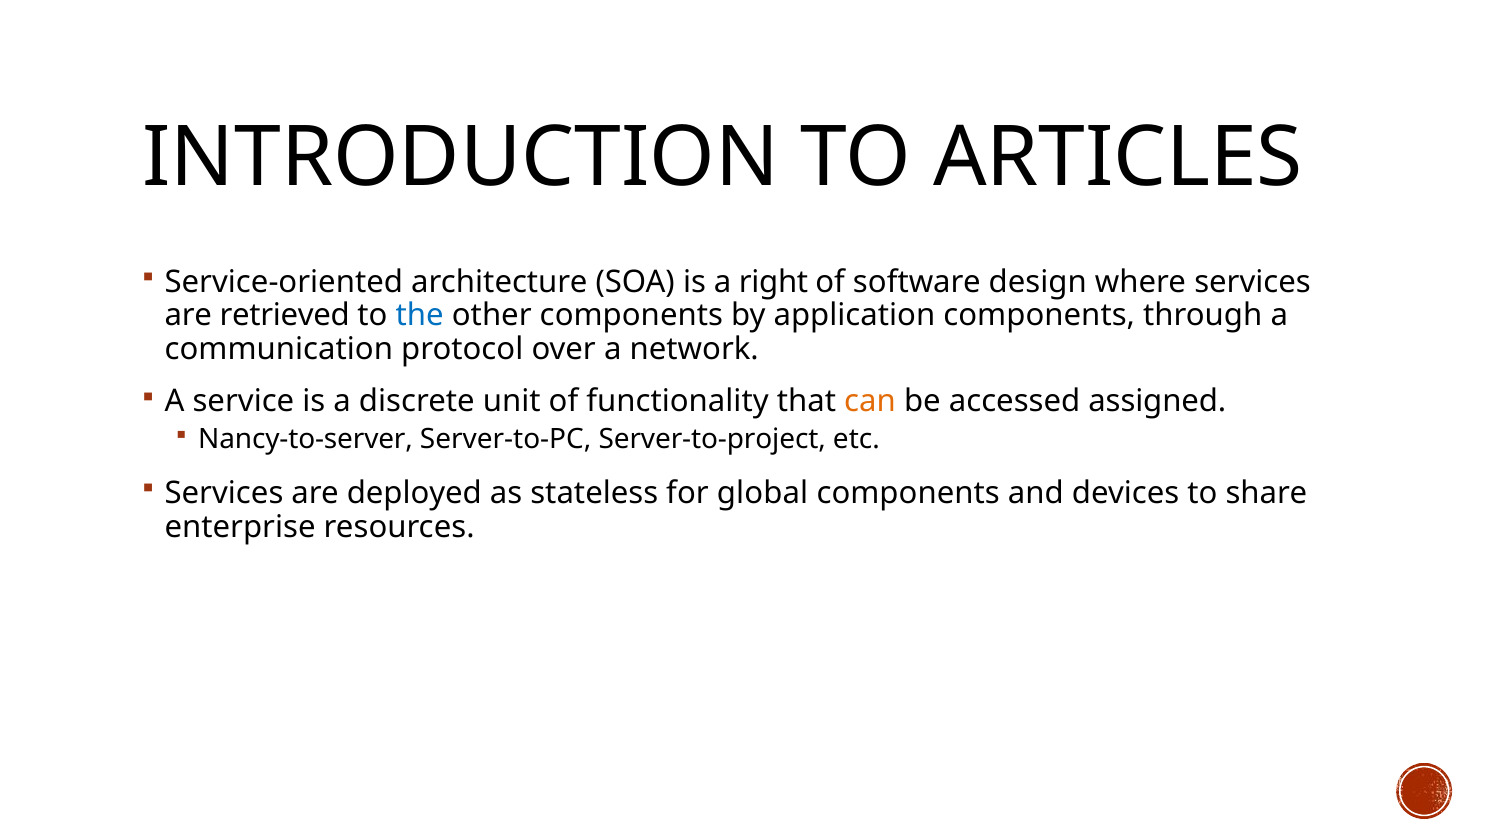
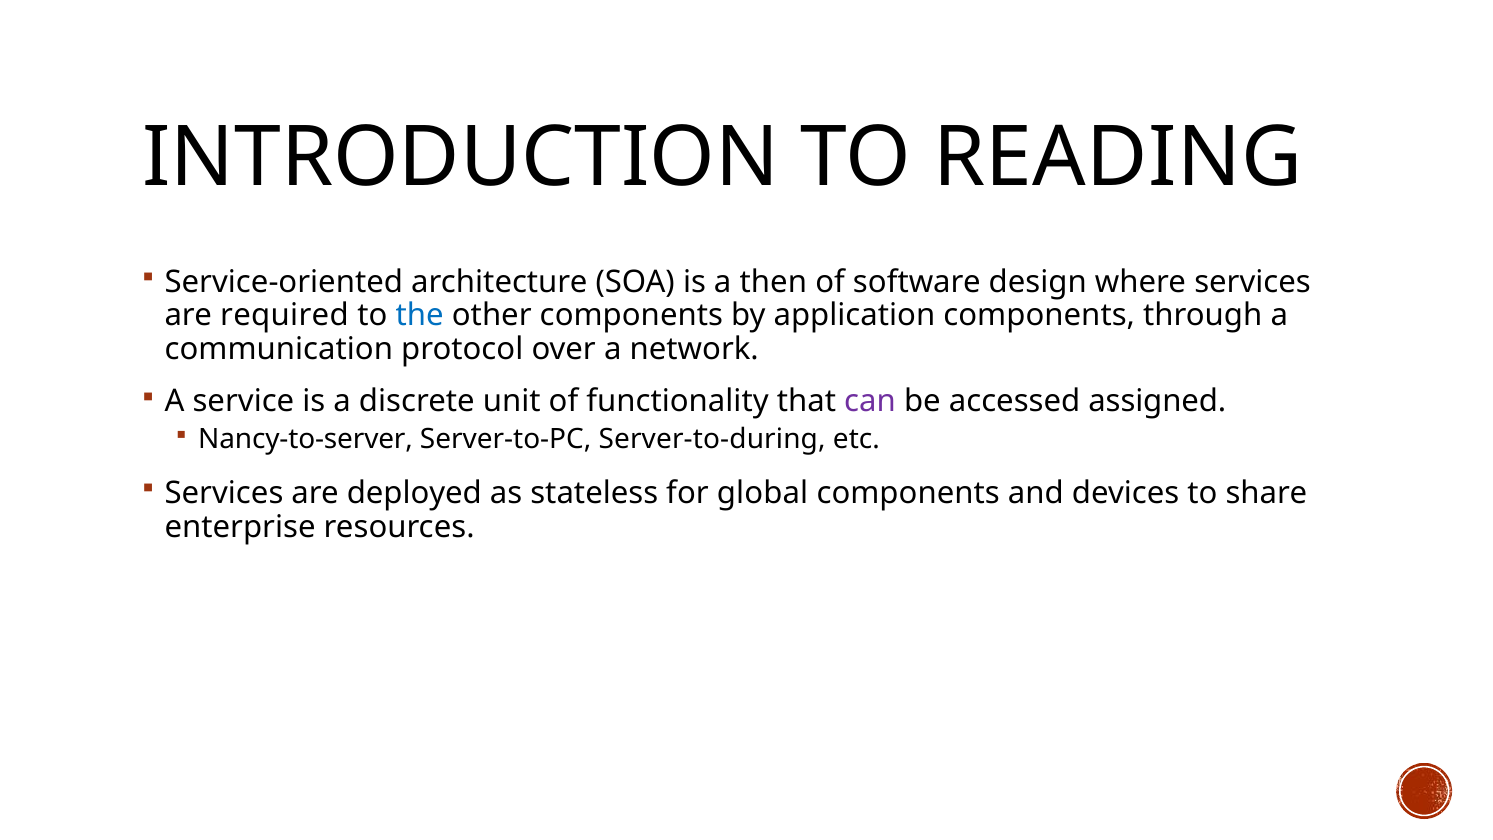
ARTICLES: ARTICLES -> READING
right: right -> then
retrieved: retrieved -> required
can colour: orange -> purple
Server-to-project: Server-to-project -> Server-to-during
